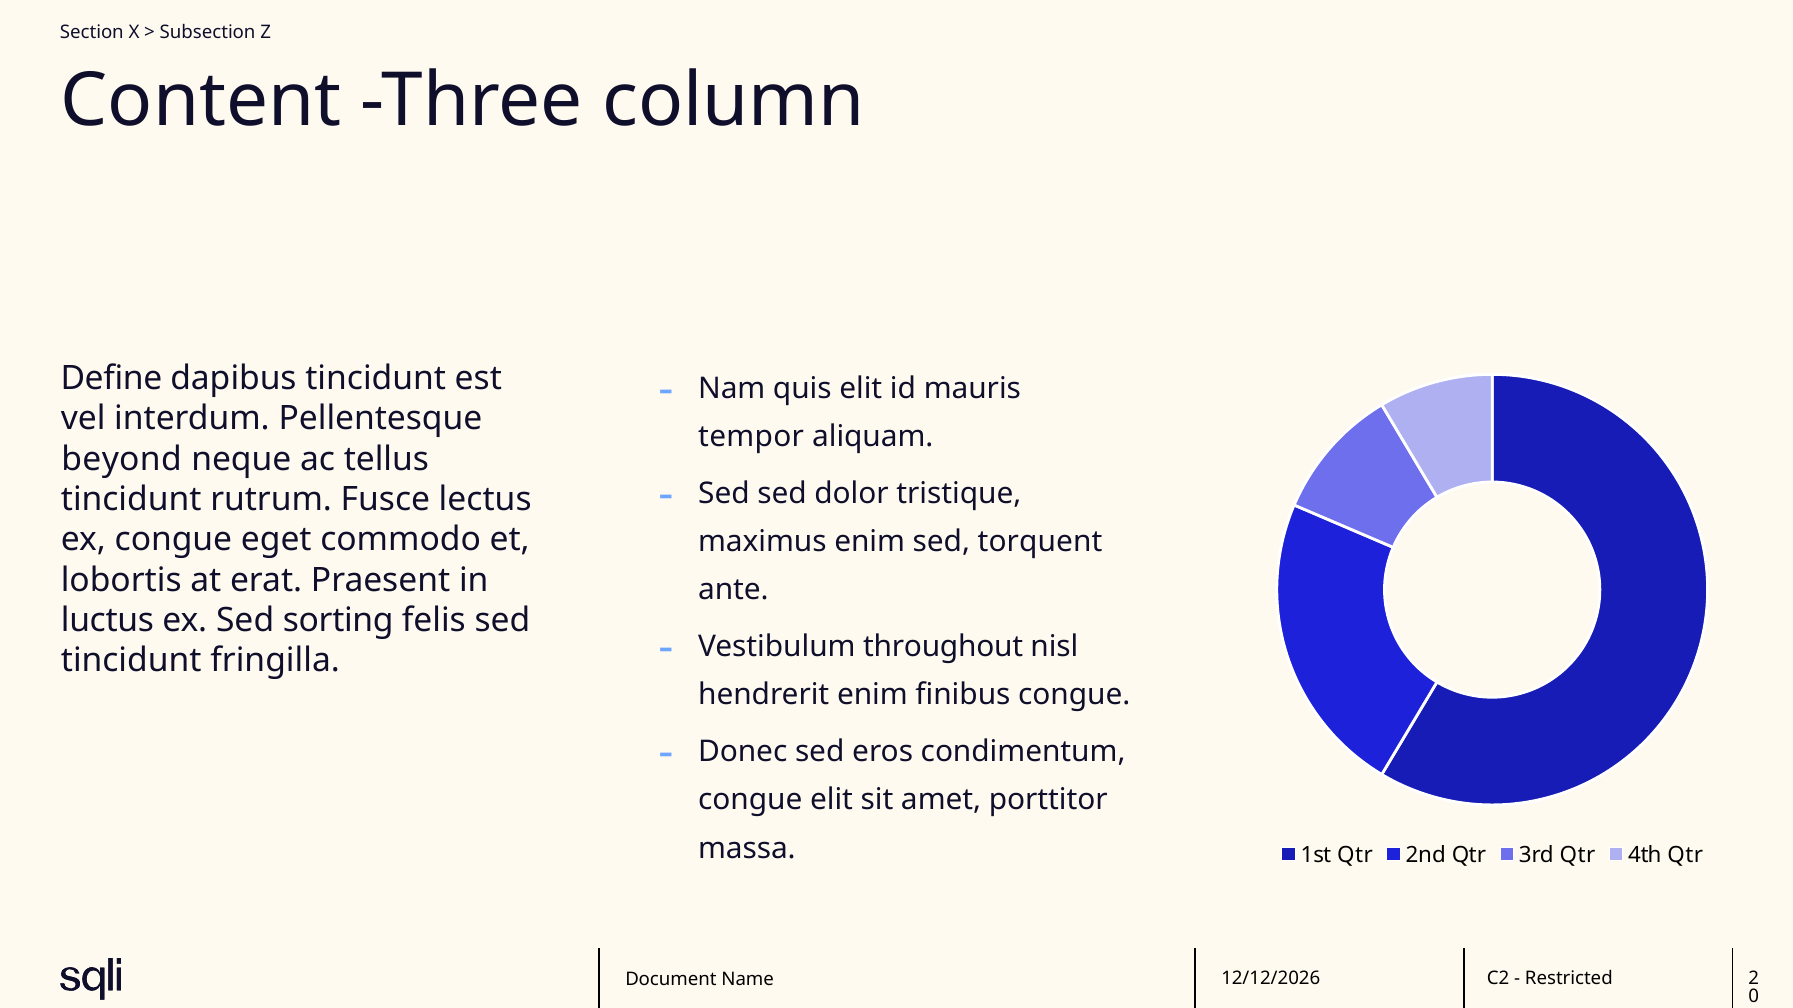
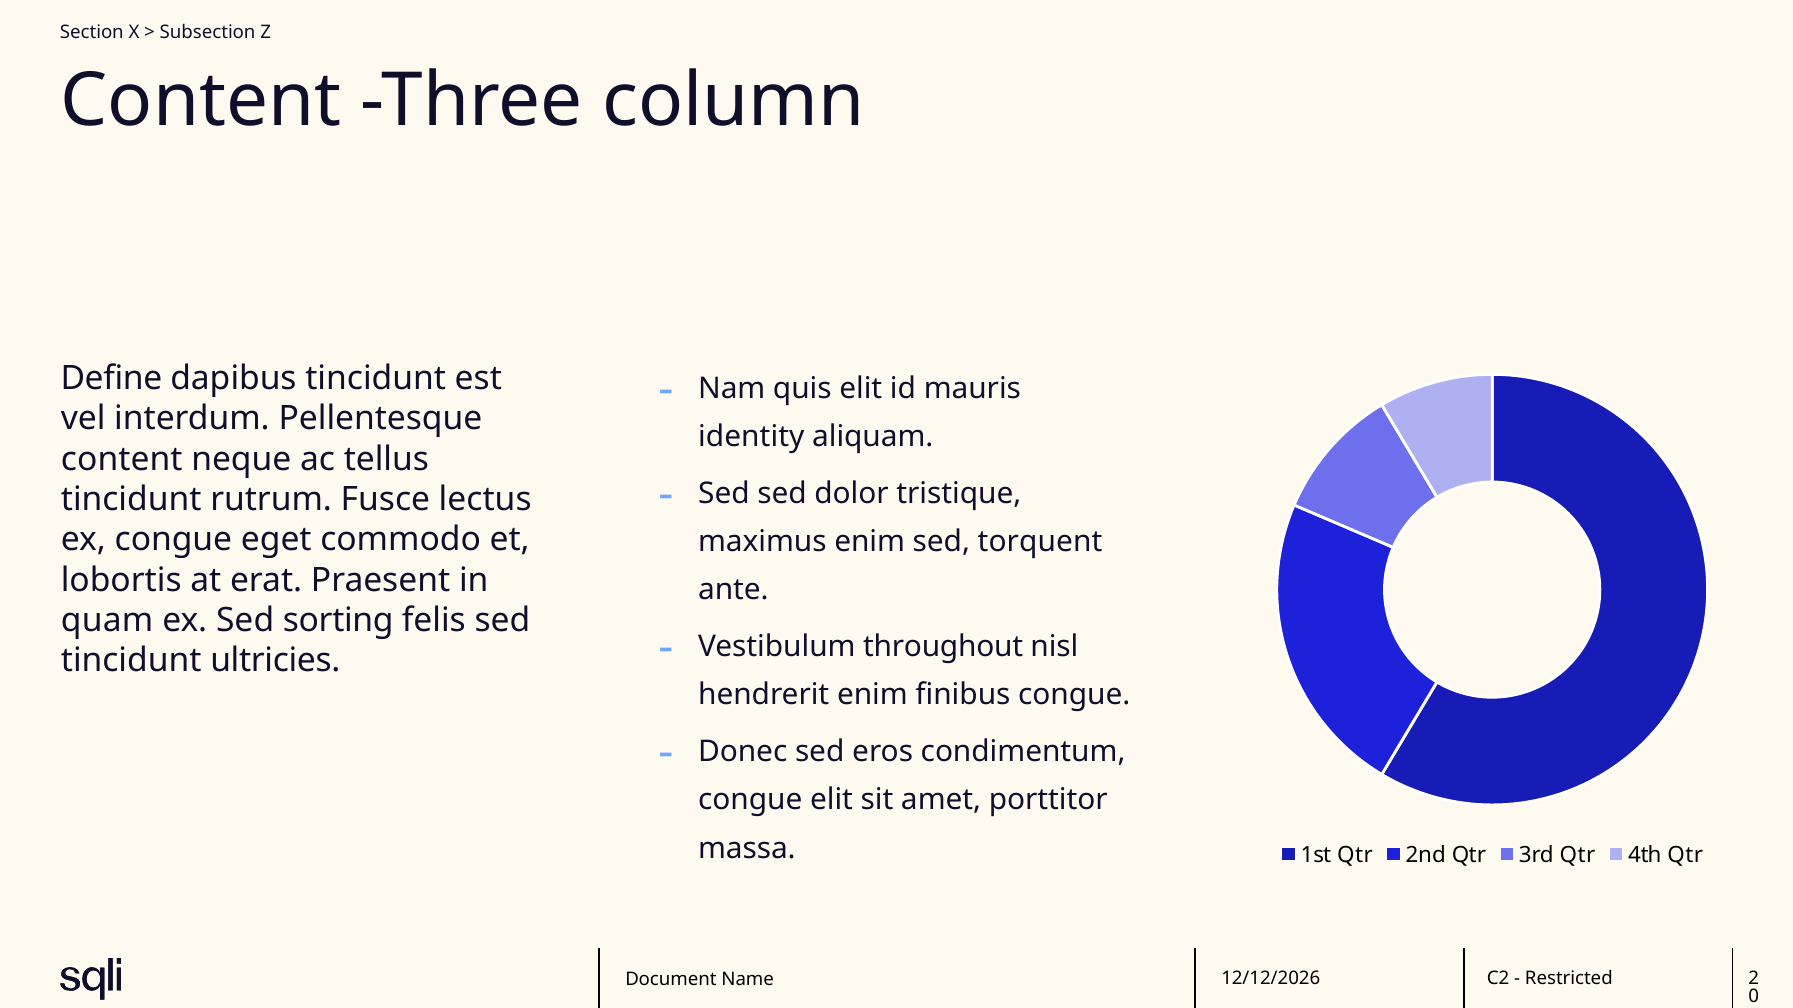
tempor: tempor -> identity
beyond at (122, 459): beyond -> content
luctus: luctus -> quam
fringilla: fringilla -> ultricies
